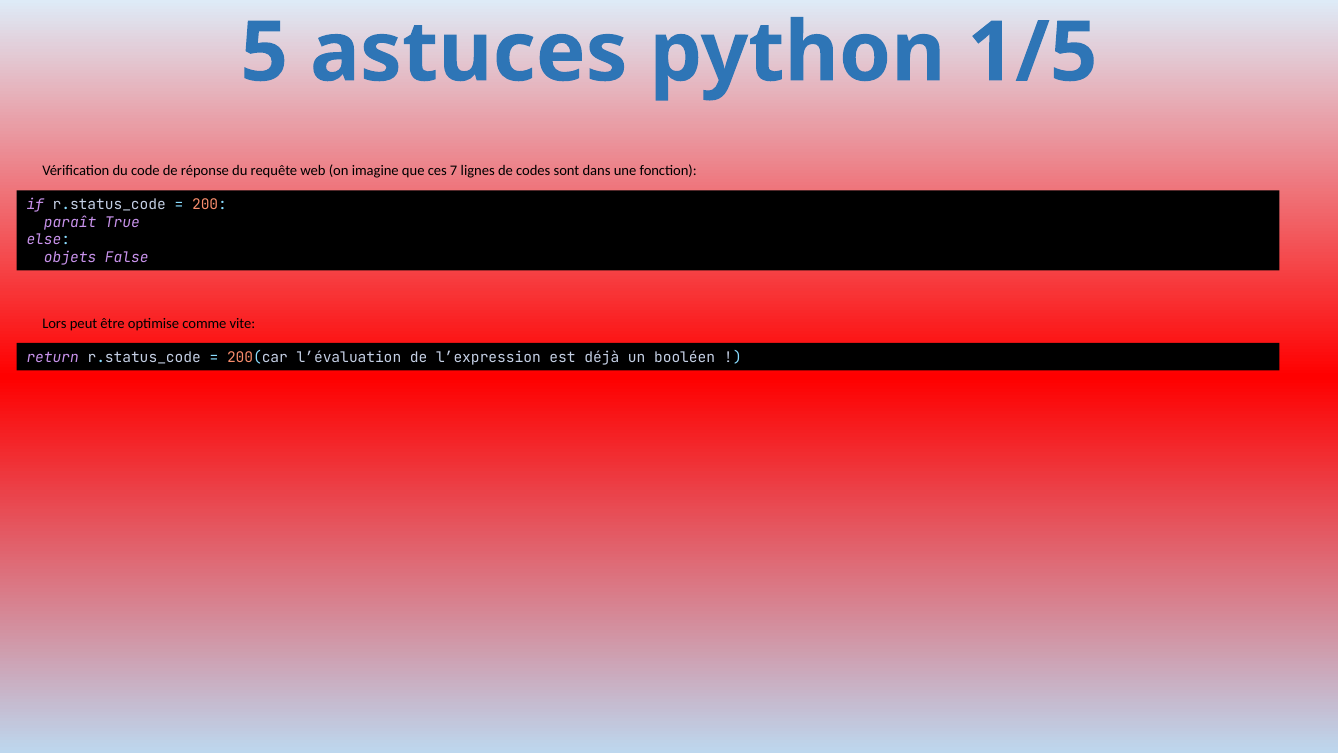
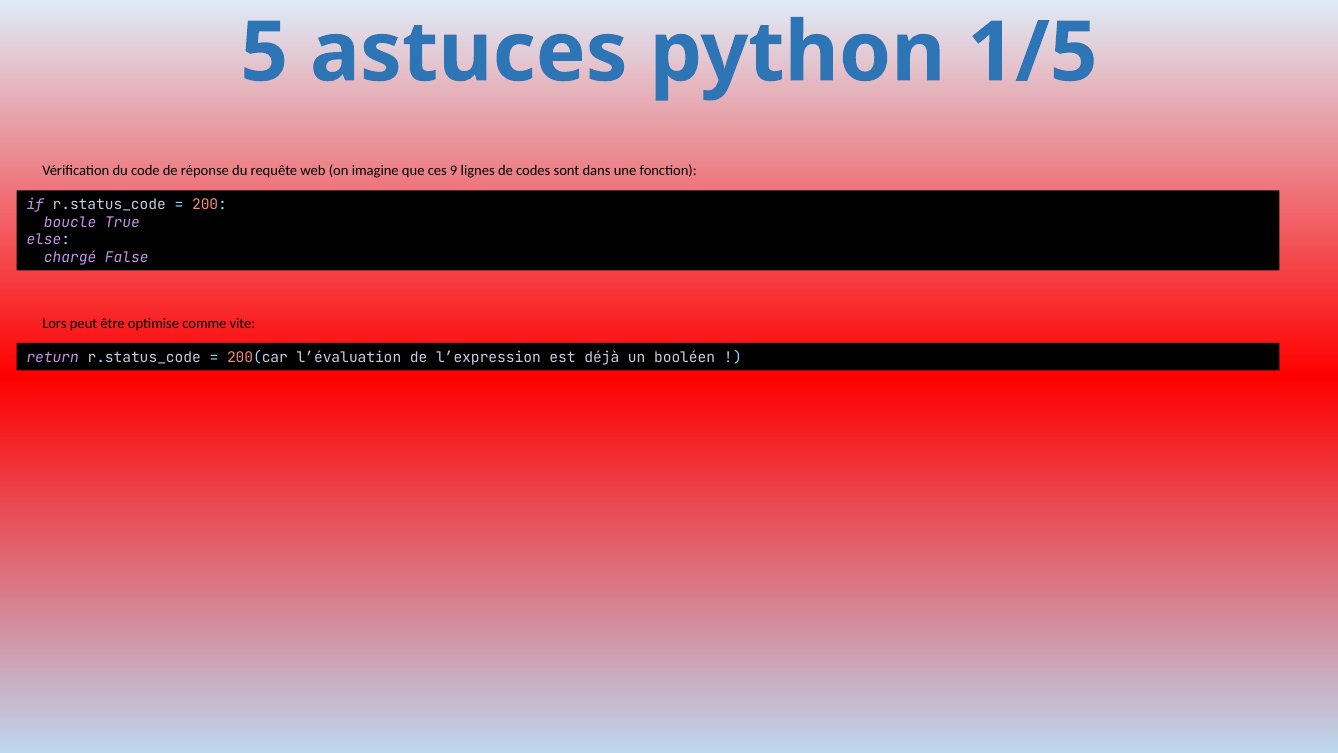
7: 7 -> 9
paraît: paraît -> boucle
objets: objets -> chargé
